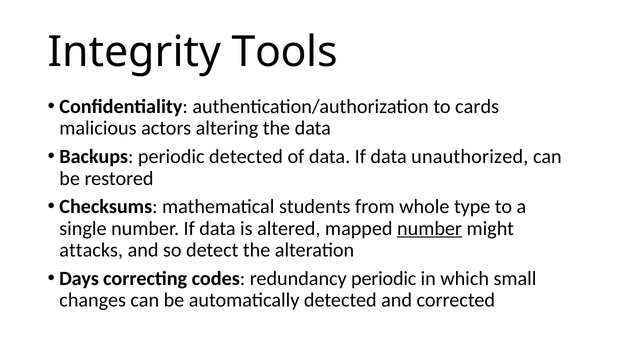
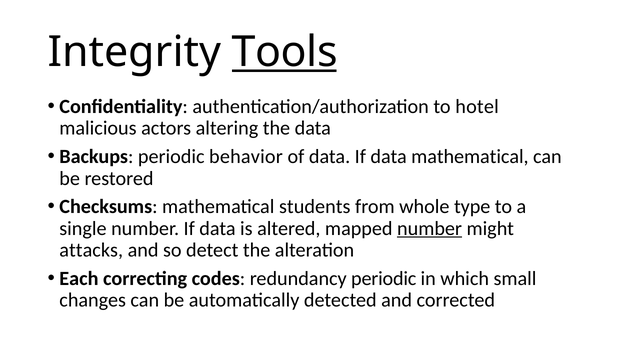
Tools underline: none -> present
cards: cards -> hotel
periodic detected: detected -> behavior
data unauthorized: unauthorized -> mathematical
Days: Days -> Each
